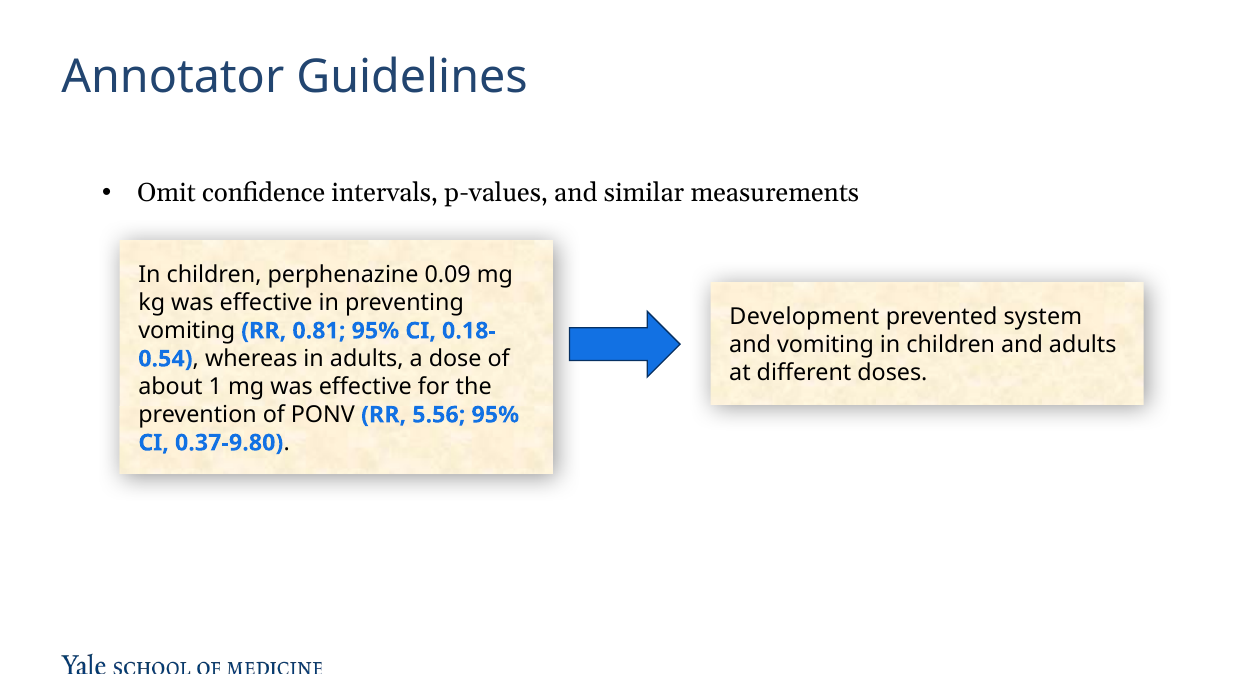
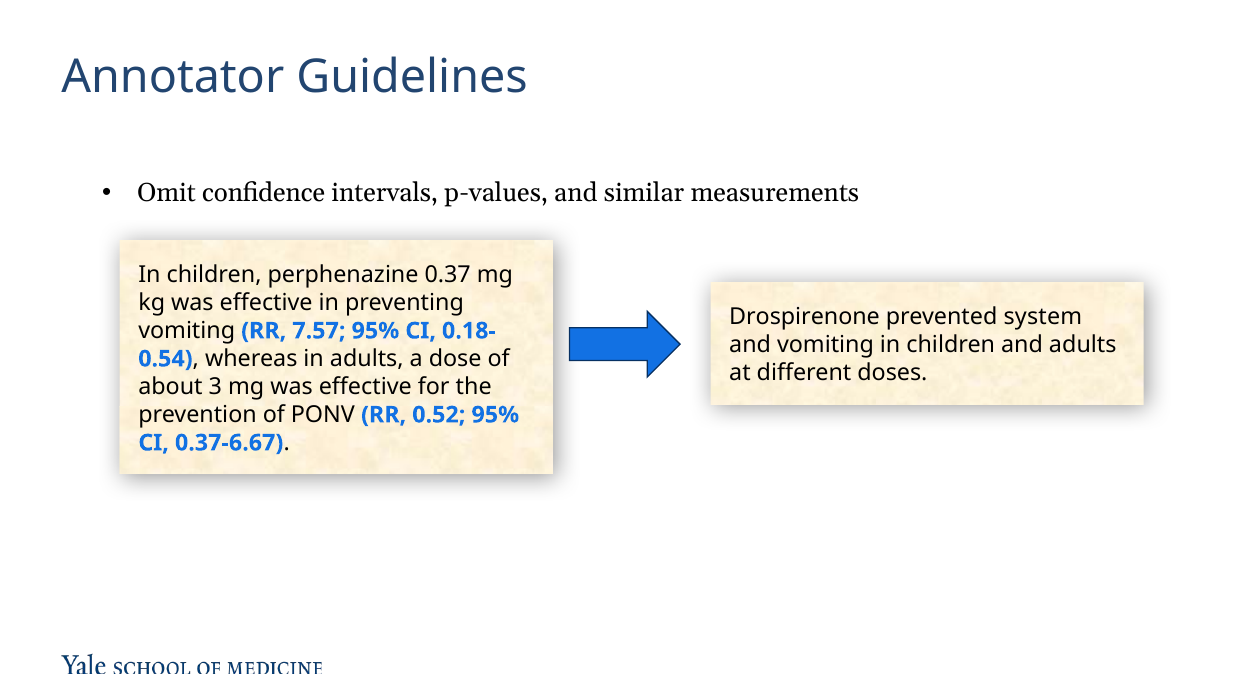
0.09: 0.09 -> 0.37
Development: Development -> Drospirenone
0.81: 0.81 -> 7.57
1: 1 -> 3
5.56: 5.56 -> 0.52
0.37-9.80: 0.37-9.80 -> 0.37-6.67
